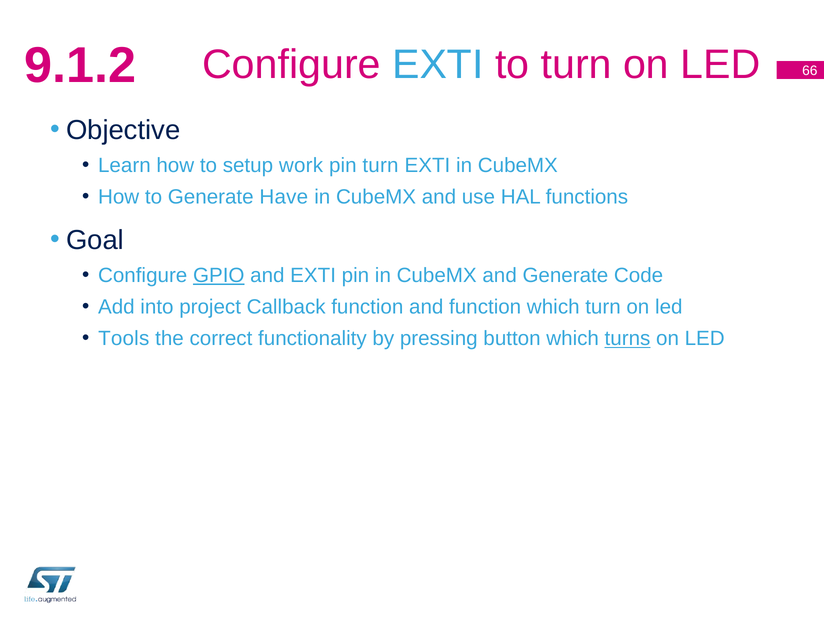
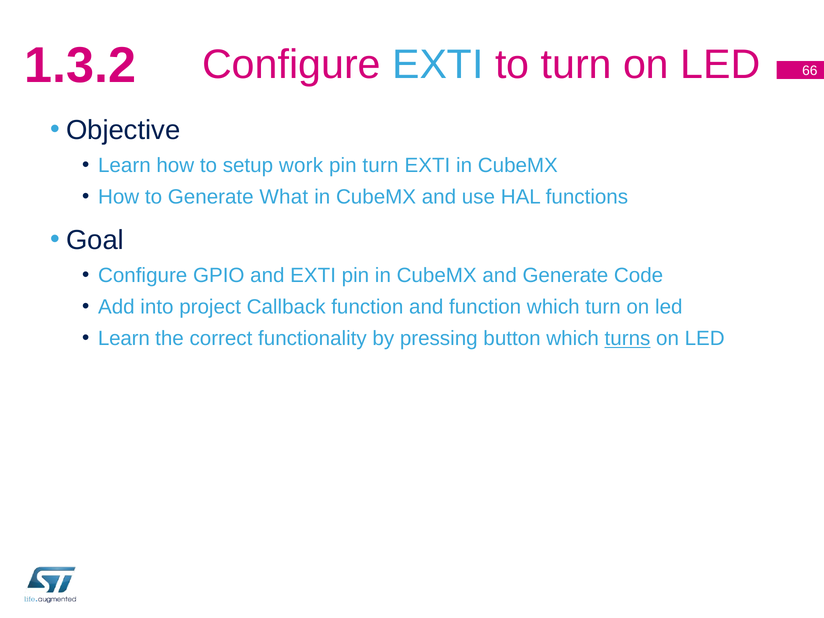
9.1.2: 9.1.2 -> 1.3.2
Have: Have -> What
GPIO underline: present -> none
Tools at (124, 339): Tools -> Learn
